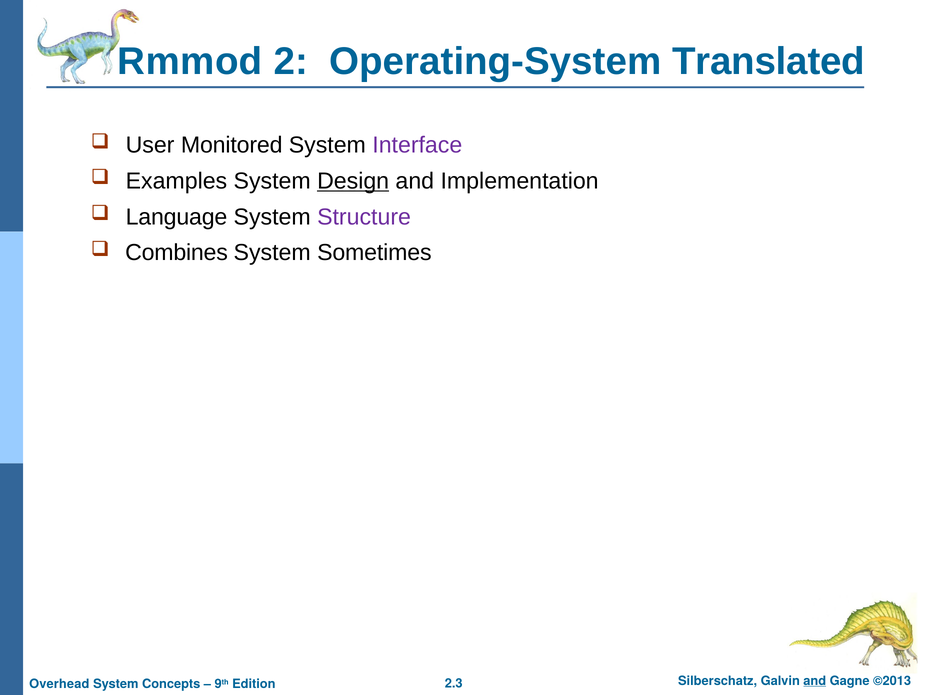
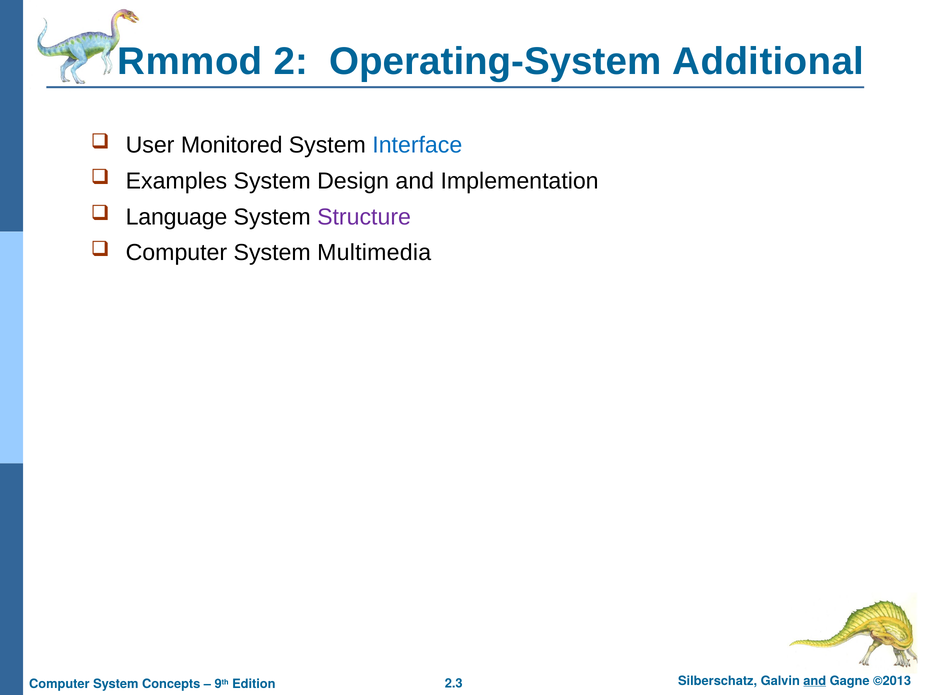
Translated: Translated -> Additional
Interface colour: purple -> blue
Design underline: present -> none
Combines at (177, 253): Combines -> Computer
Sometimes: Sometimes -> Multimedia
Overhead at (59, 684): Overhead -> Computer
